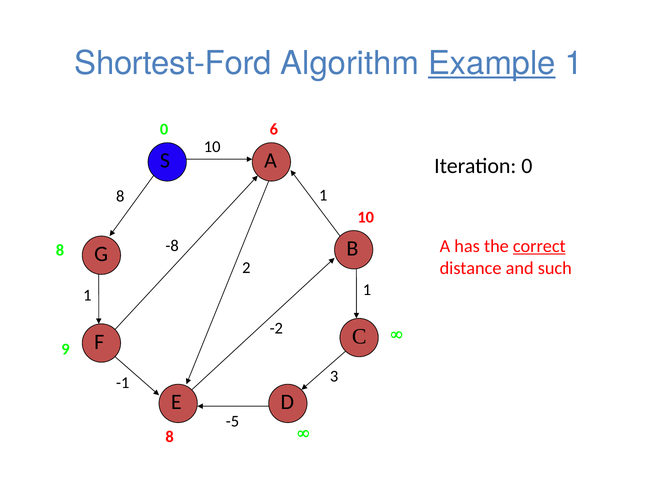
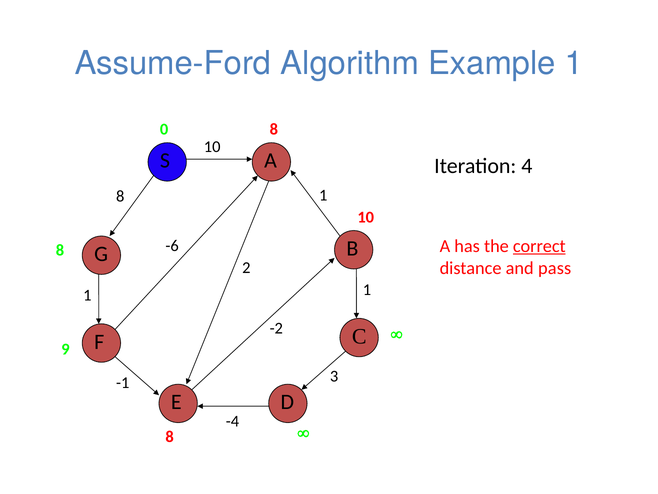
Shortest-Ford: Shortest-Ford -> Assume-Ford
Example underline: present -> none
0 6: 6 -> 8
Iteration 0: 0 -> 4
-8: -8 -> -6
such: such -> pass
-5: -5 -> -4
